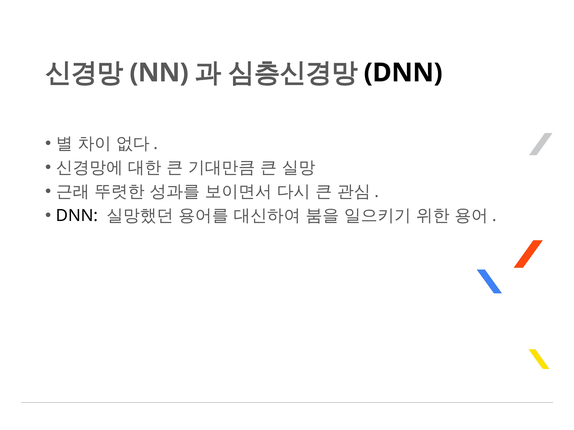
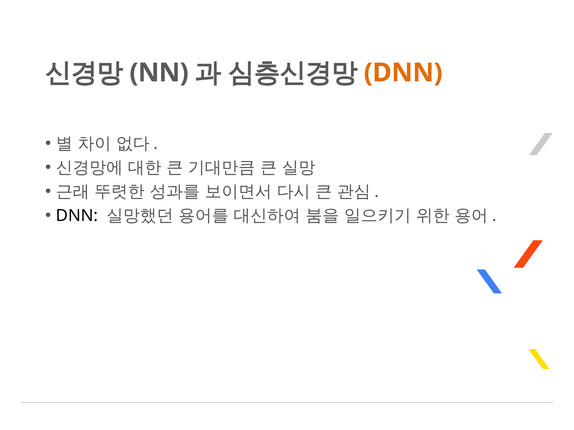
DNN at (403, 73) colour: black -> orange
